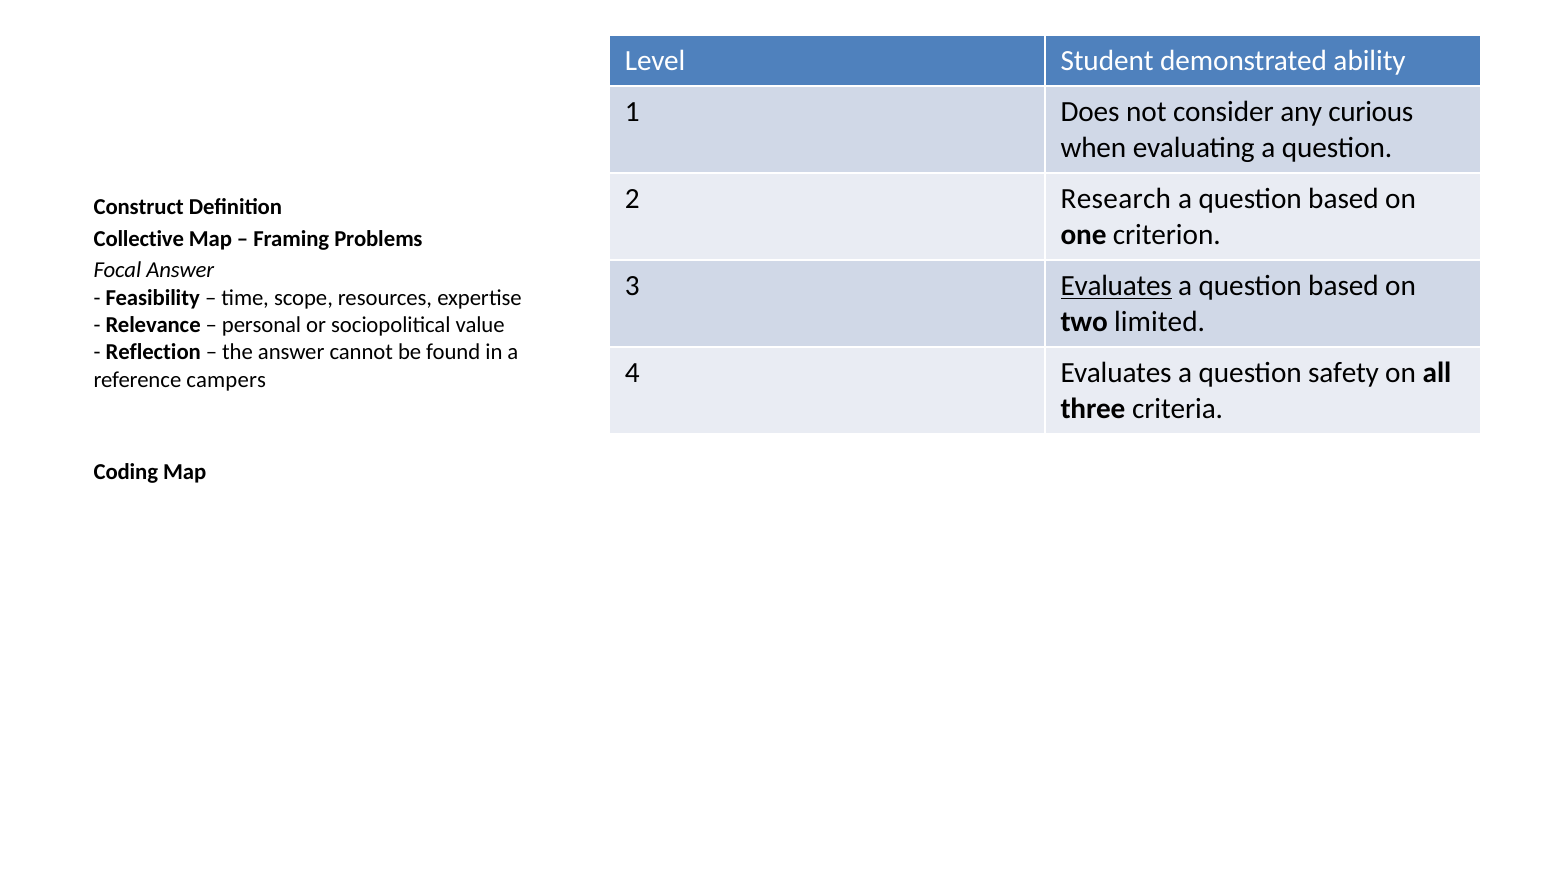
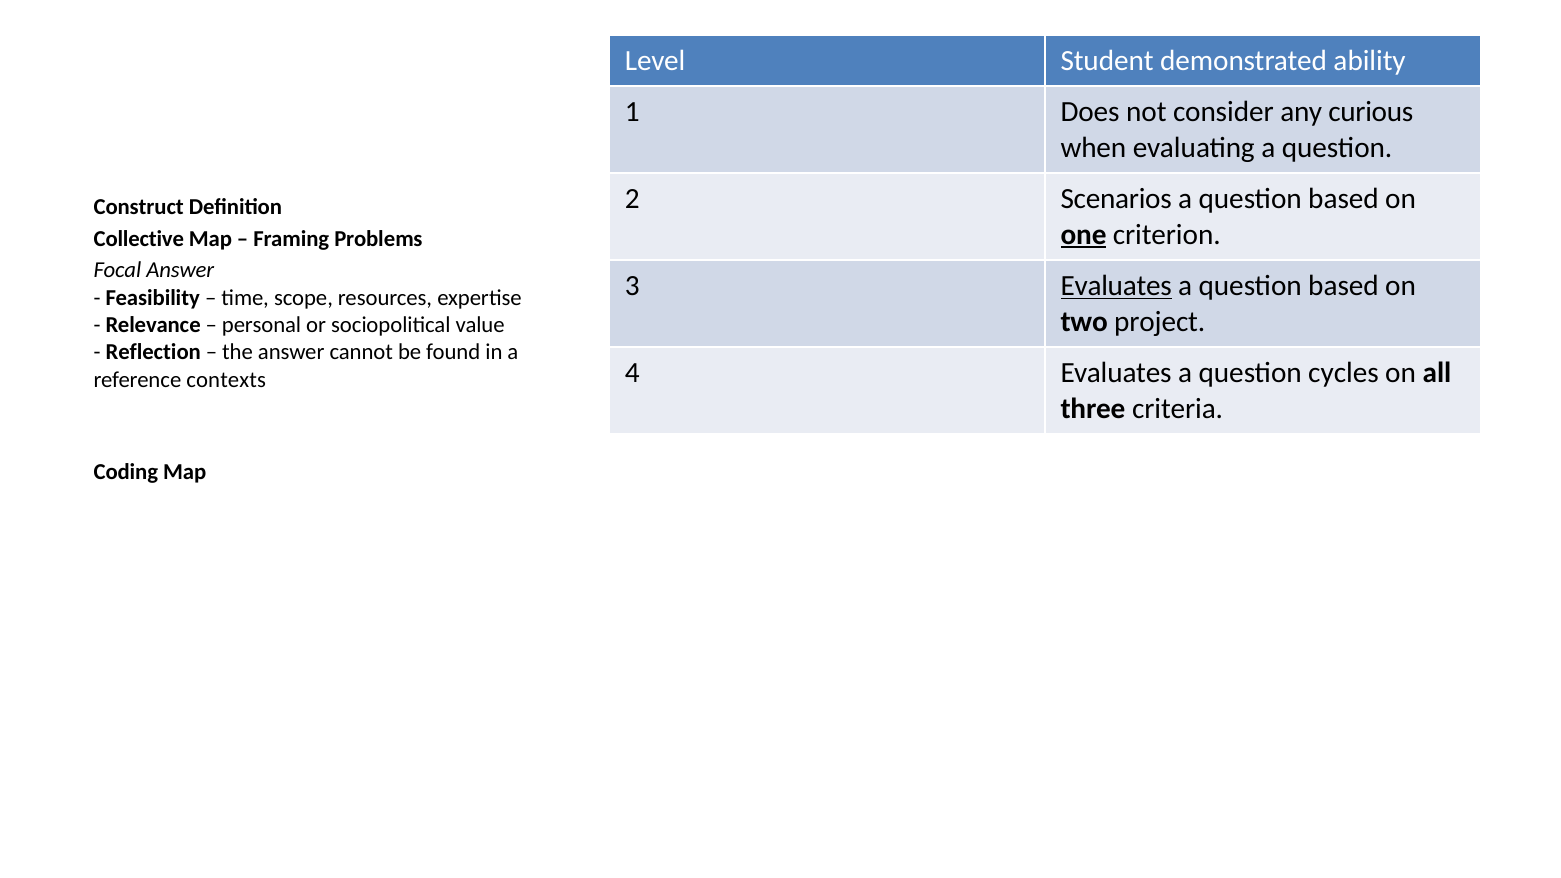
Research: Research -> Scenarios
one underline: none -> present
limited: limited -> project
safety: safety -> cycles
campers: campers -> contexts
